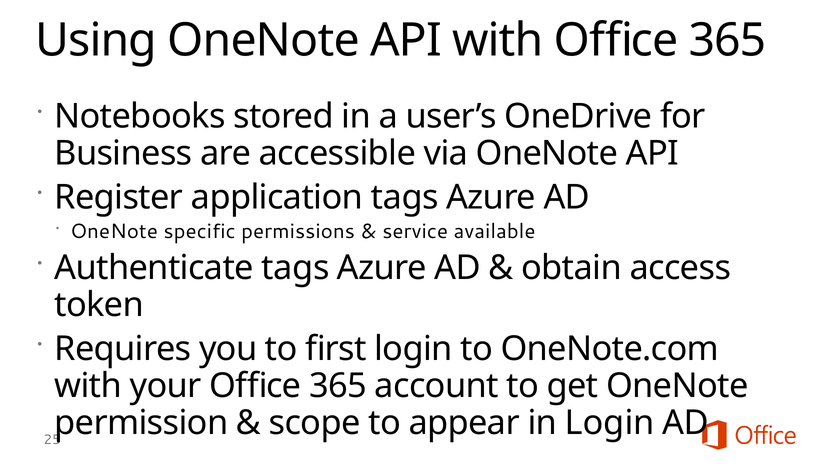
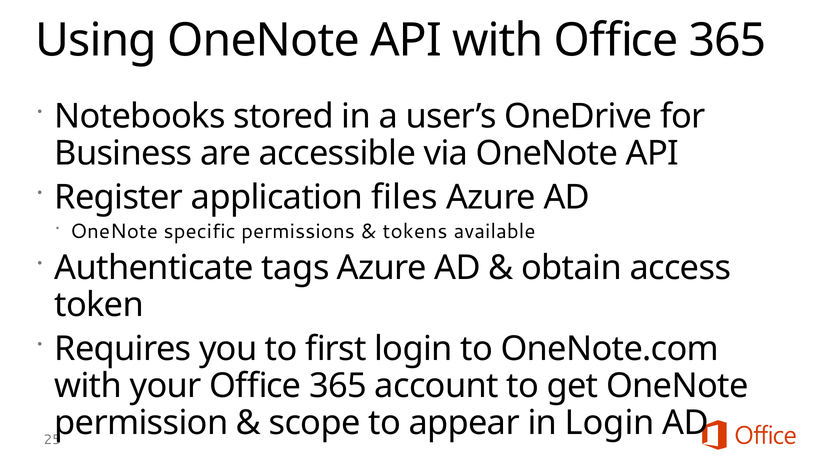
application tags: tags -> files
service: service -> tokens
